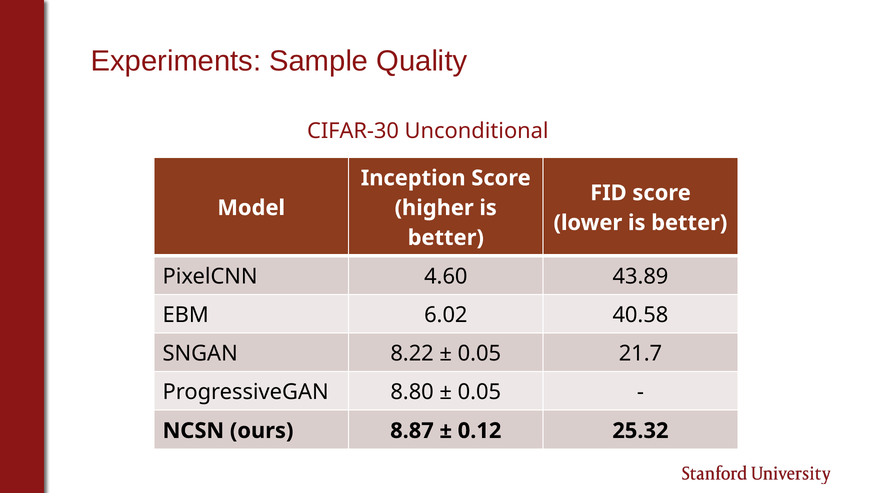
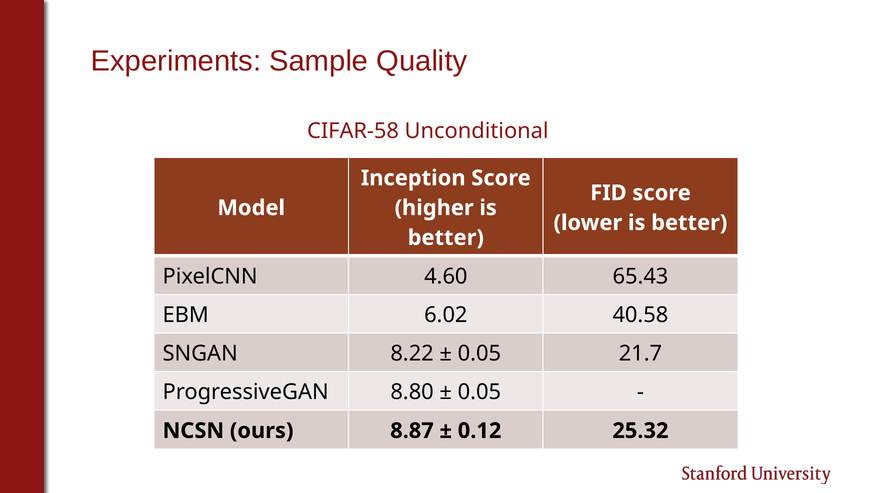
CIFAR-30: CIFAR-30 -> CIFAR-58
43.89: 43.89 -> 65.43
